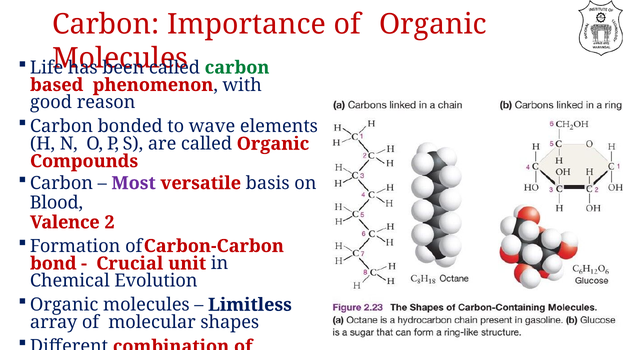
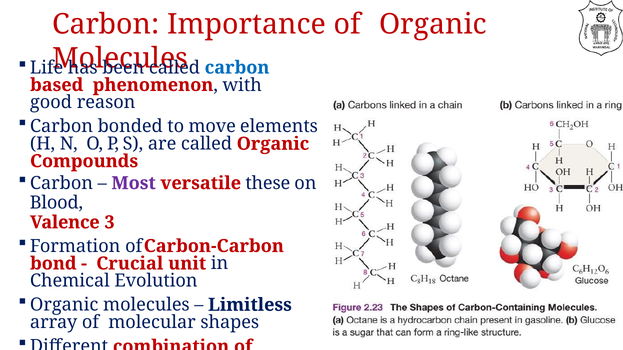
carbon at (237, 68) colour: green -> blue
wave: wave -> move
basis: basis -> these
2: 2 -> 3
